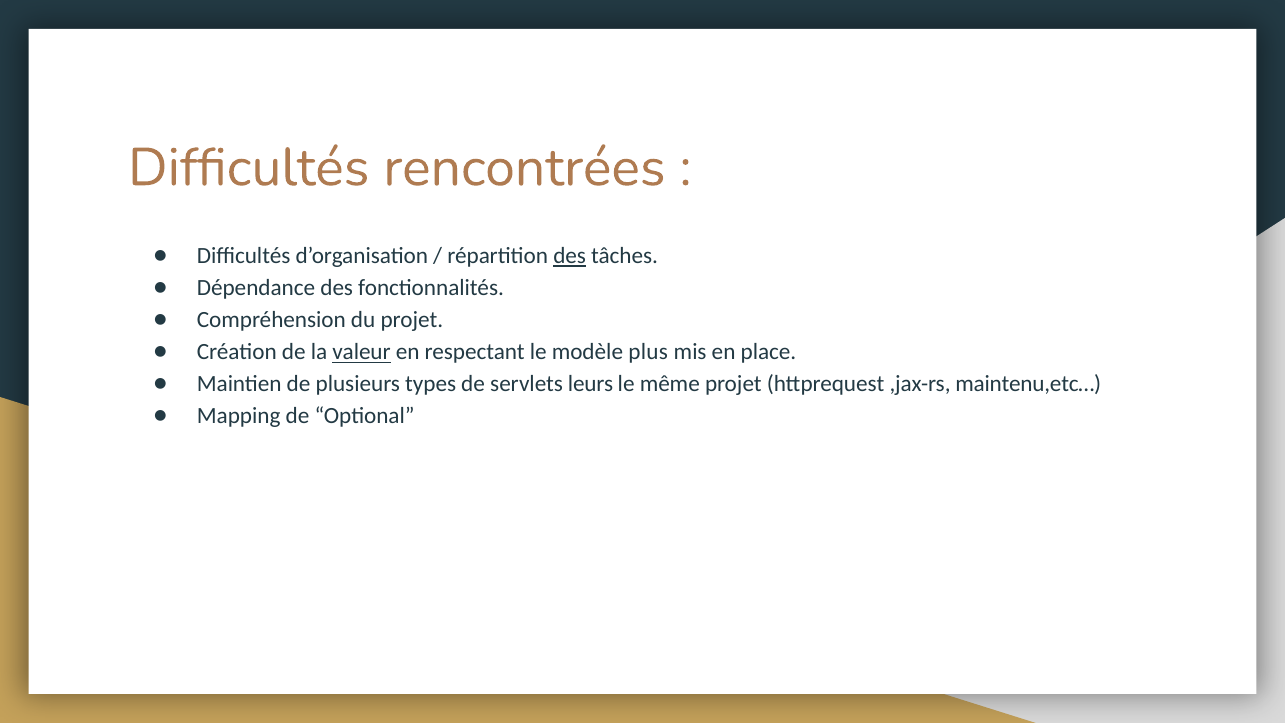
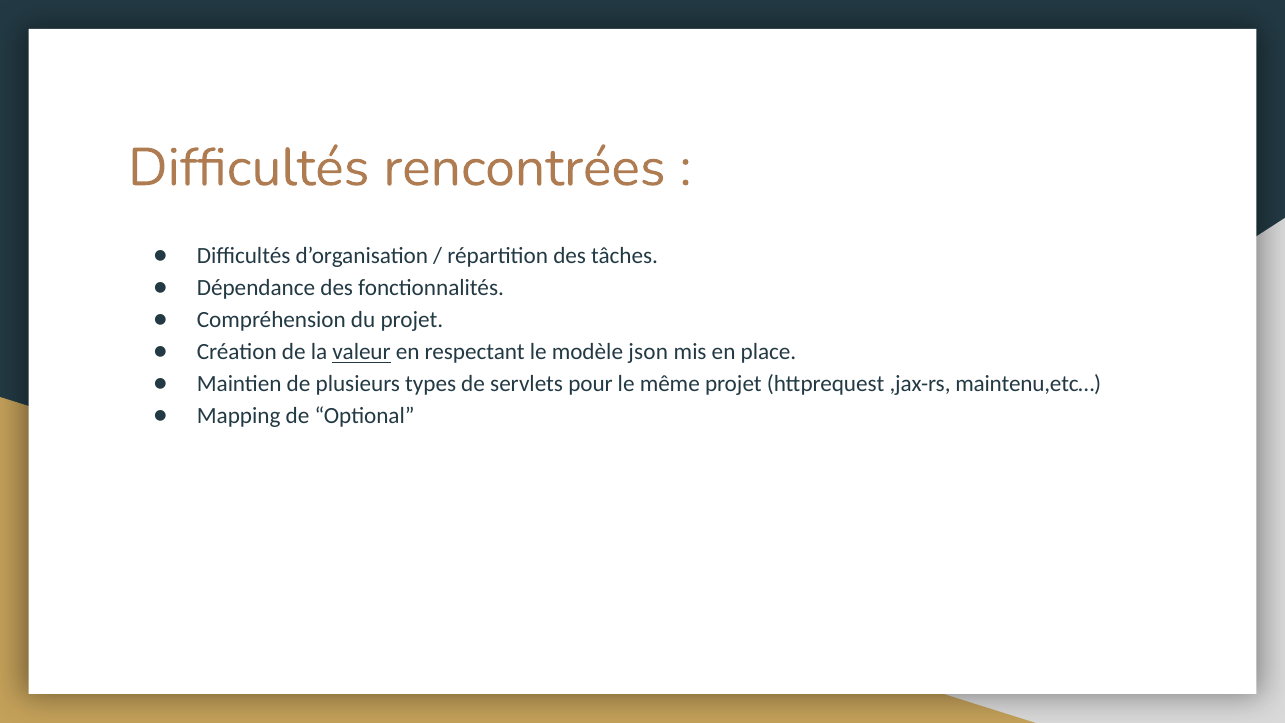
des at (570, 256) underline: present -> none
plus: plus -> json
leurs: leurs -> pour
